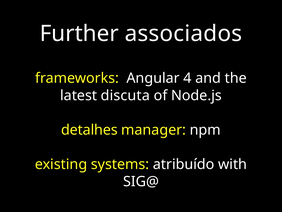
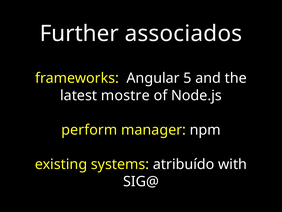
4: 4 -> 5
discuta: discuta -> mostre
detalhes: detalhes -> perform
